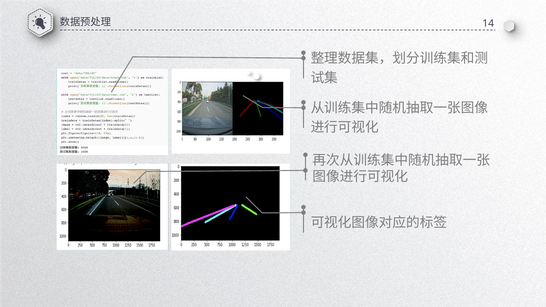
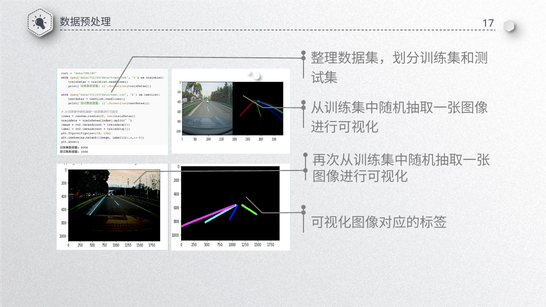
14: 14 -> 17
